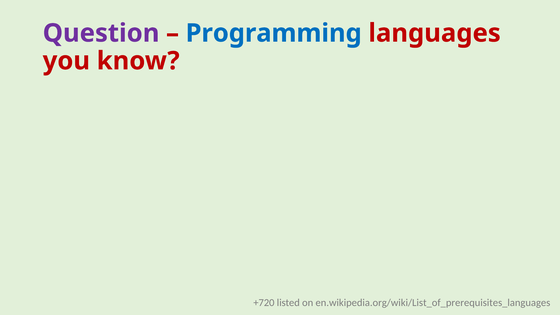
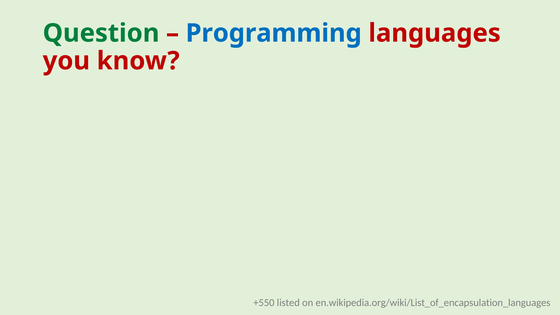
Question colour: purple -> green
+720: +720 -> +550
en.wikipedia.org/wiki/List_of_prerequisites_languages: en.wikipedia.org/wiki/List_of_prerequisites_languages -> en.wikipedia.org/wiki/List_of_encapsulation_languages
